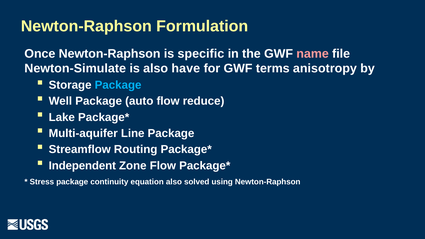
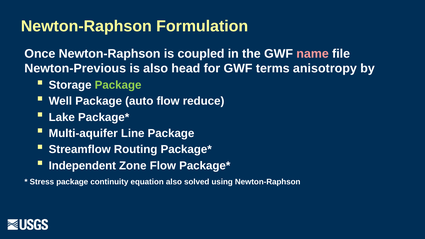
specific: specific -> coupled
Newton-Simulate: Newton-Simulate -> Newton-Previous
have: have -> head
Package at (118, 85) colour: light blue -> light green
